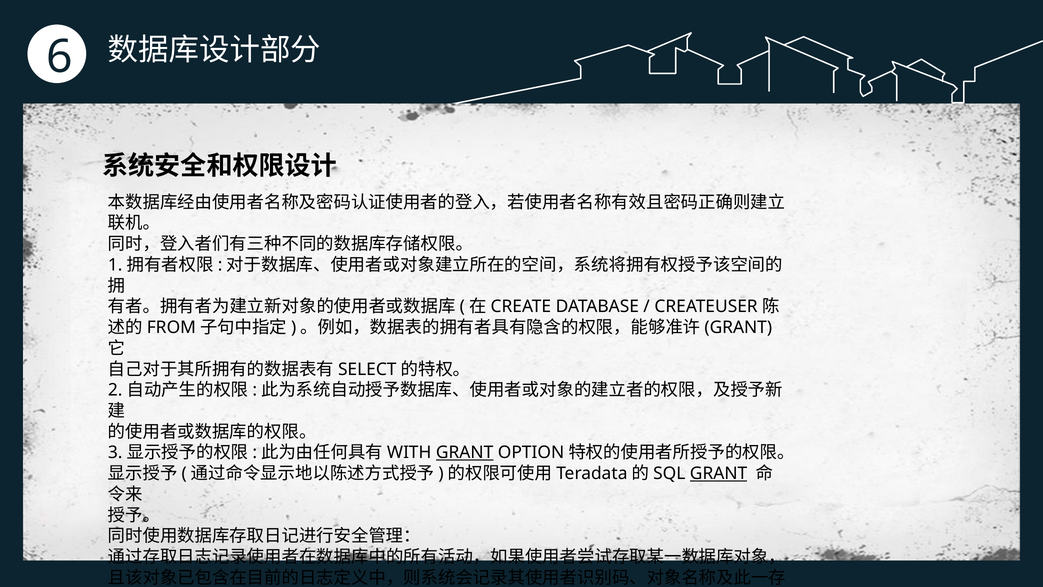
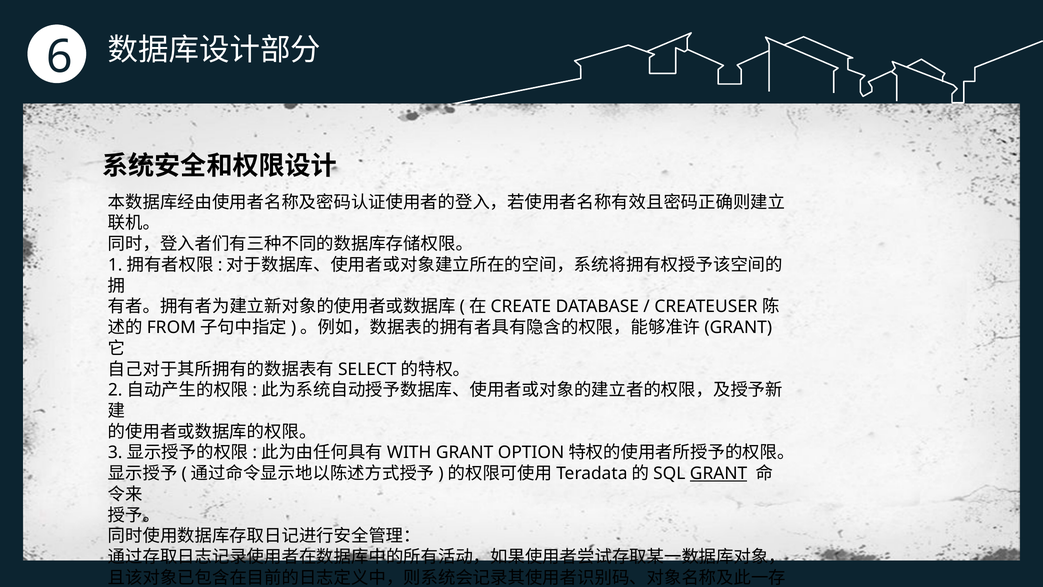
GRANT at (465, 453) underline: present -> none
